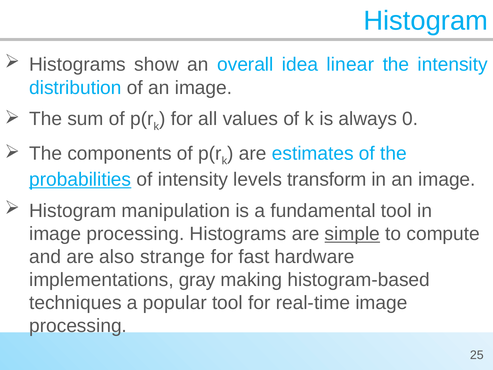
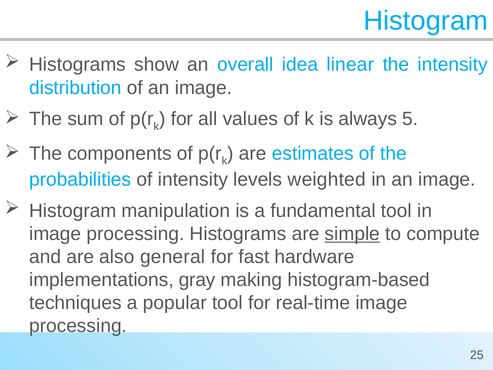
0: 0 -> 5
probabilities underline: present -> none
transform: transform -> weighted
strange: strange -> general
